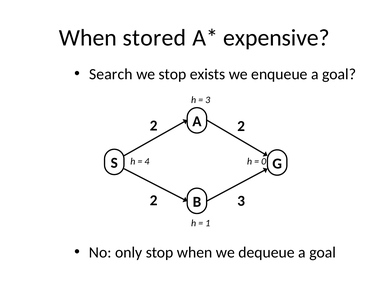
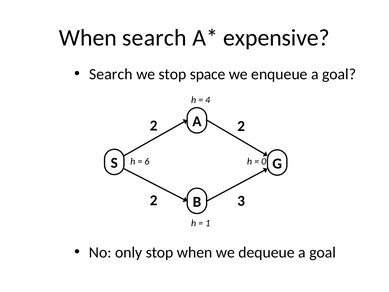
When stored: stored -> search
exists: exists -> space
3 at (208, 100): 3 -> 4
4: 4 -> 6
